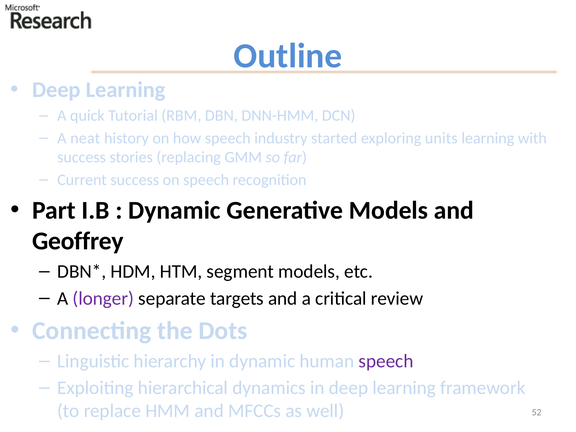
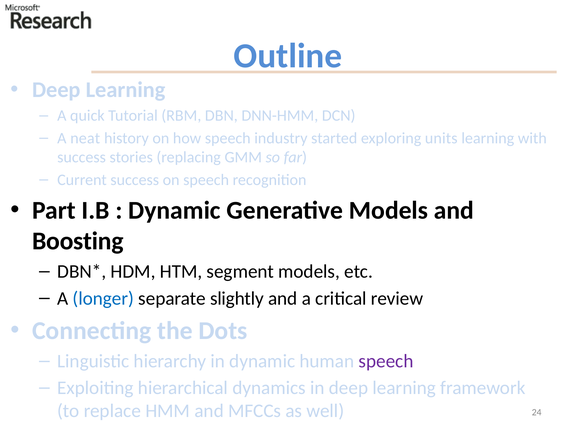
Geoffrey: Geoffrey -> Boosting
longer colour: purple -> blue
targets: targets -> slightly
52: 52 -> 24
